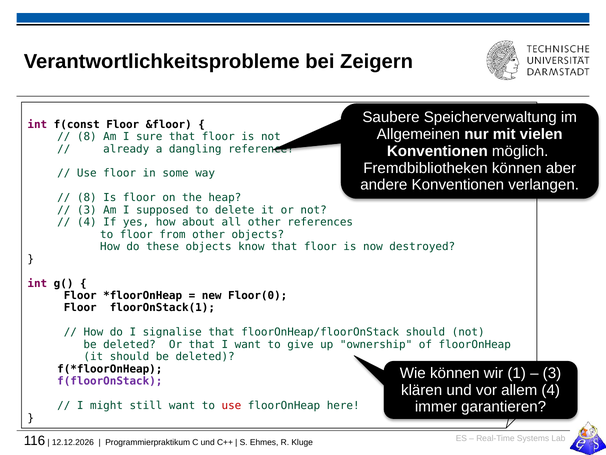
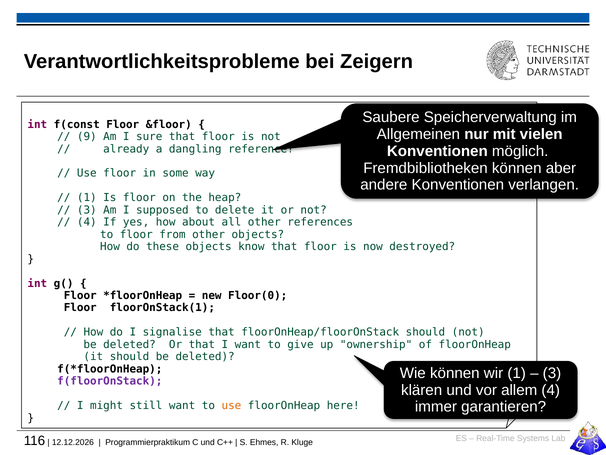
8 at (87, 137): 8 -> 9
8 at (87, 198): 8 -> 1
use at (231, 405) colour: red -> orange
